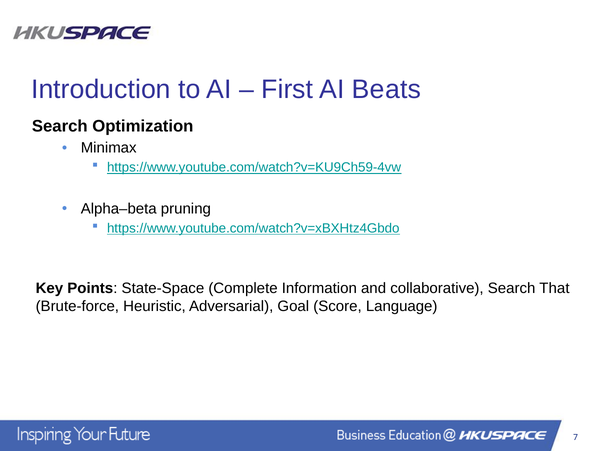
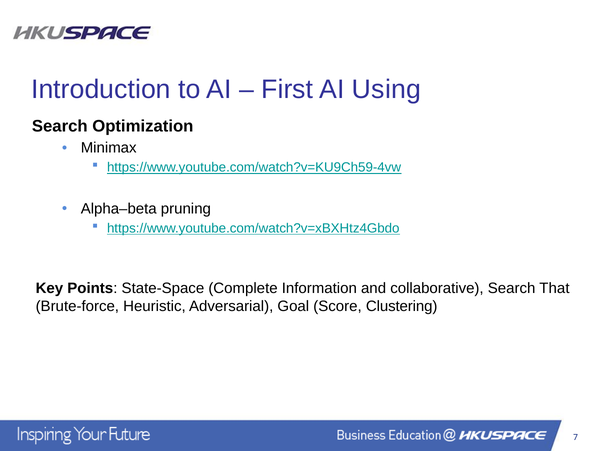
Beats: Beats -> Using
Language: Language -> Clustering
